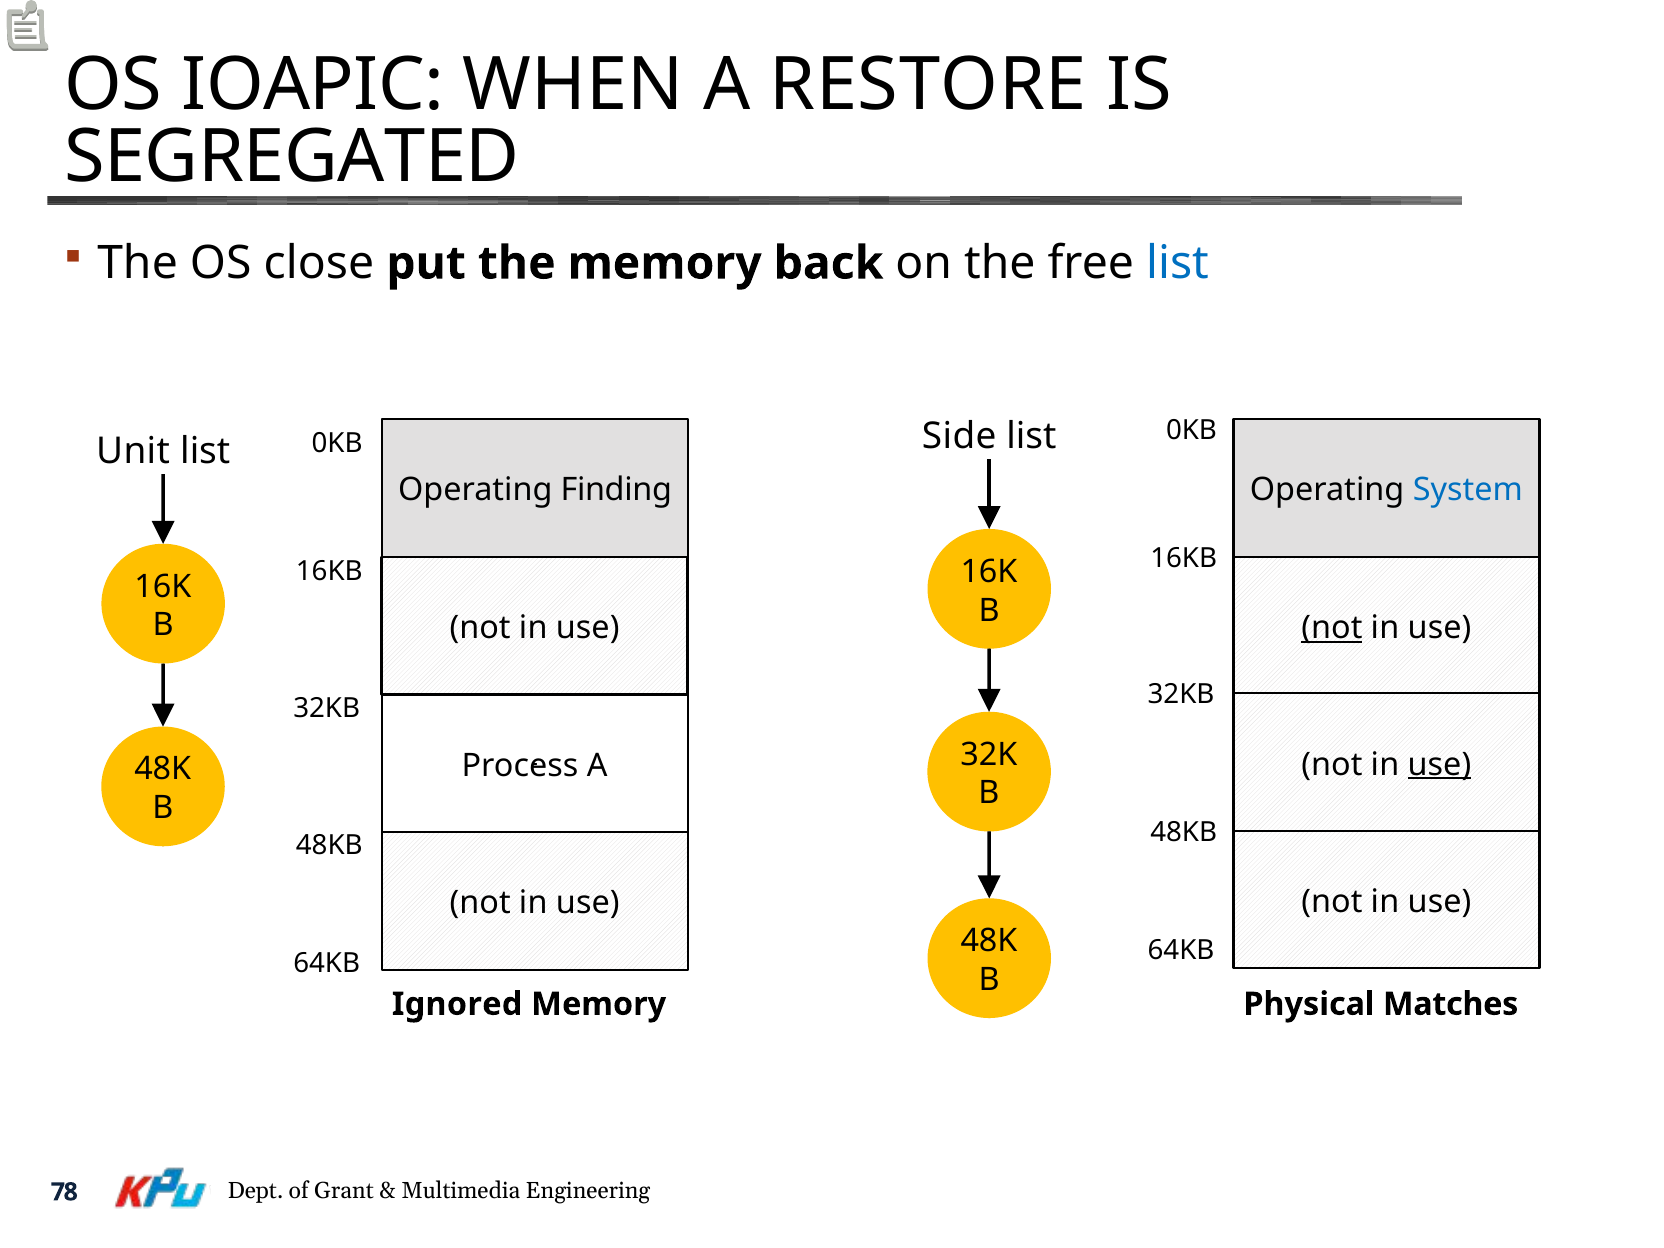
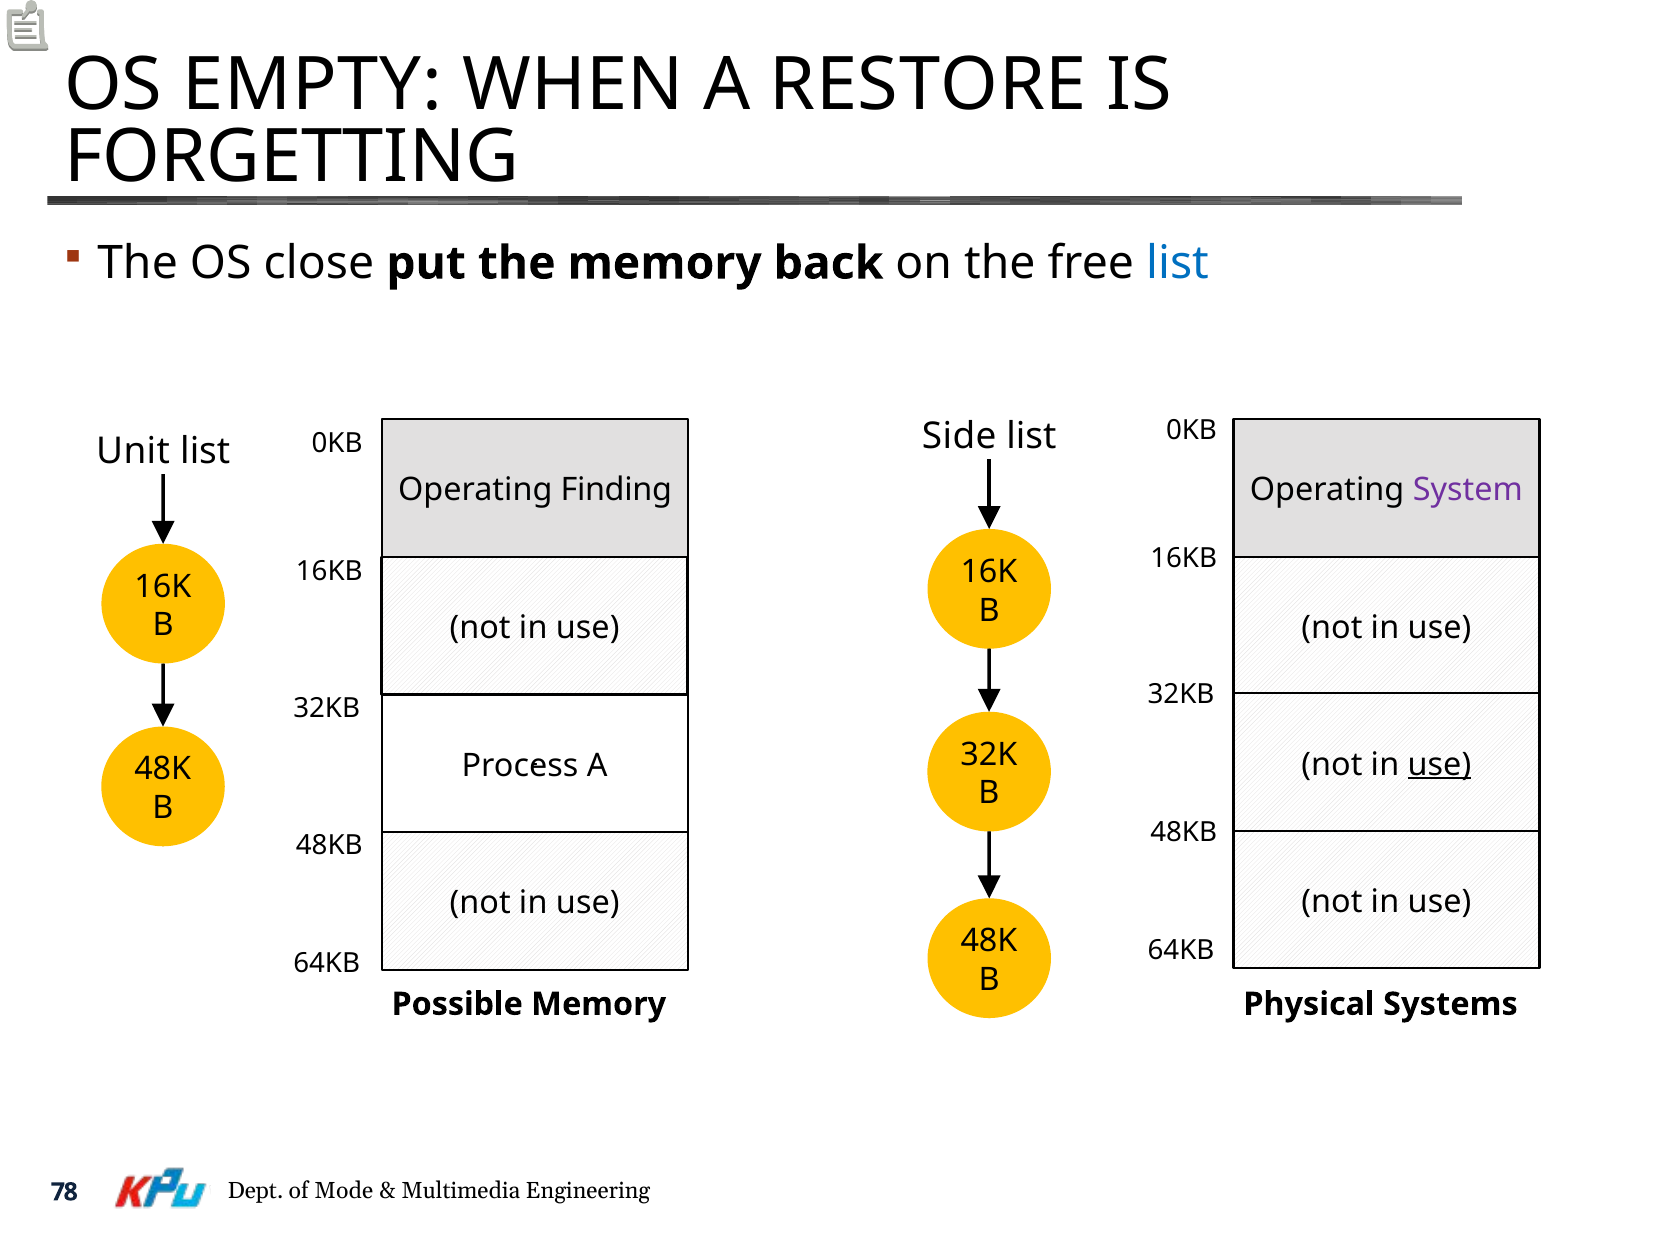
IOAPIC: IOAPIC -> EMPTY
SEGREGATED: SEGREGATED -> FORGETTING
System at (1468, 490) colour: blue -> purple
not at (1332, 628) underline: present -> none
Ignored: Ignored -> Possible
Matches: Matches -> Systems
Grant: Grant -> Mode
